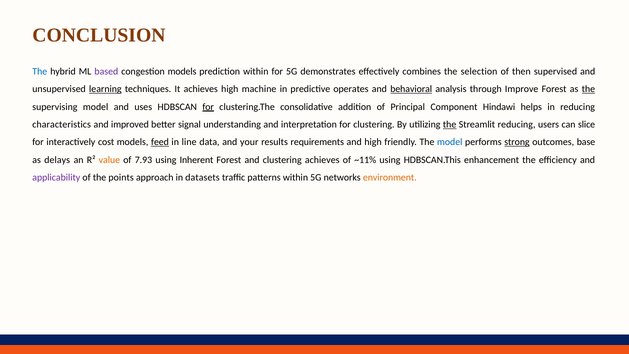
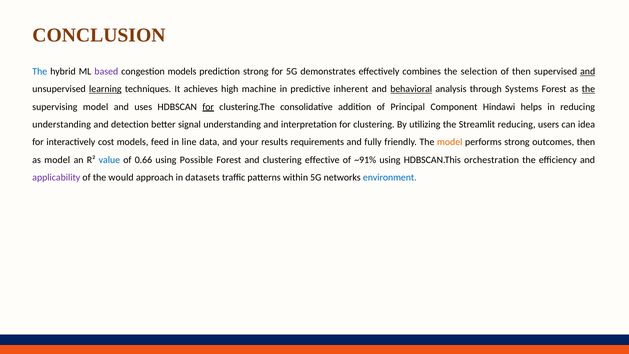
prediction within: within -> strong
and at (588, 71) underline: none -> present
operates: operates -> inherent
Improve: Improve -> Systems
characteristics at (62, 124): characteristics -> understanding
improved: improved -> detection
the at (450, 124) underline: present -> none
slice: slice -> idea
feed underline: present -> none
and high: high -> fully
model at (450, 142) colour: blue -> orange
strong at (517, 142) underline: present -> none
outcomes base: base -> then
as delays: delays -> model
value colour: orange -> blue
7.93: 7.93 -> 0.66
Inherent: Inherent -> Possible
clustering achieves: achieves -> effective
~11%: ~11% -> ~91%
enhancement: enhancement -> orchestration
points: points -> would
environment colour: orange -> blue
